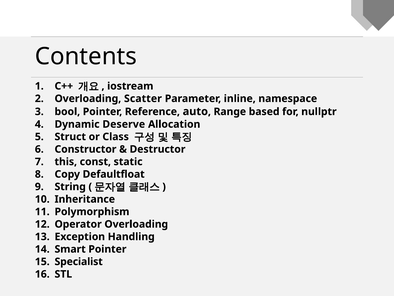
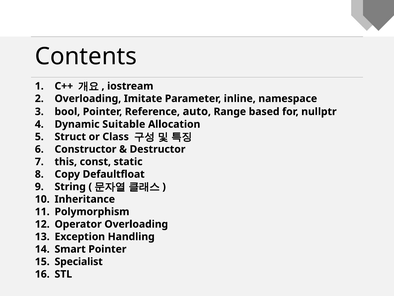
Scatter: Scatter -> Imitate
Deserve: Deserve -> Suitable
